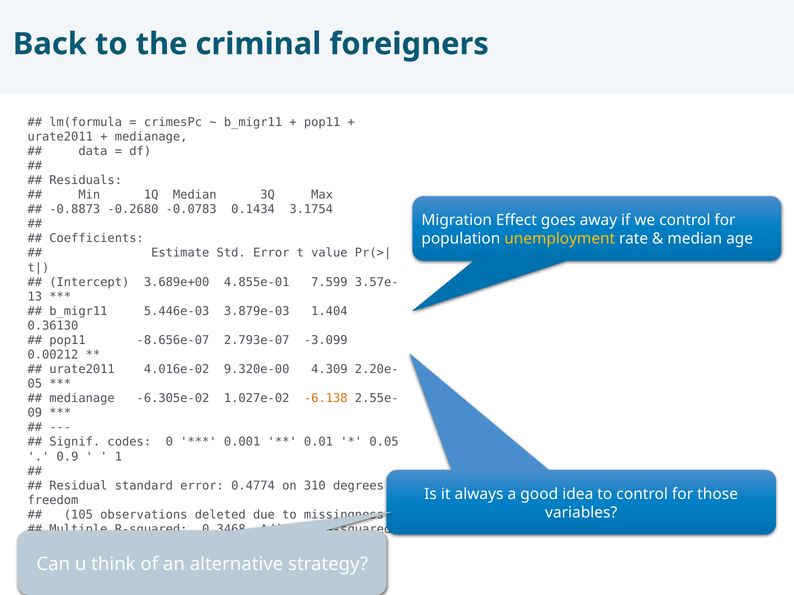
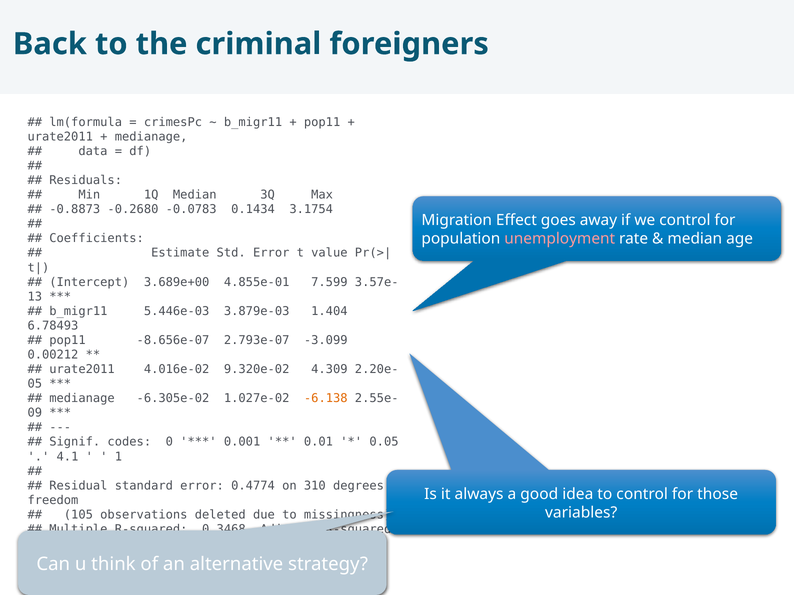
unemployment colour: yellow -> pink
0.36130: 0.36130 -> 6.78493
9.320e-00: 9.320e-00 -> 9.320e-02
0.9: 0.9 -> 4.1
